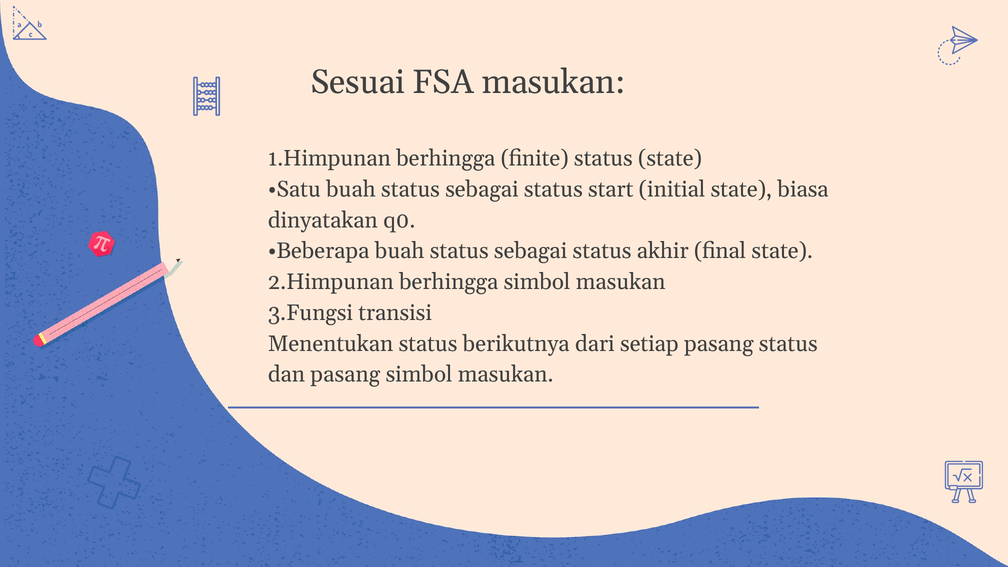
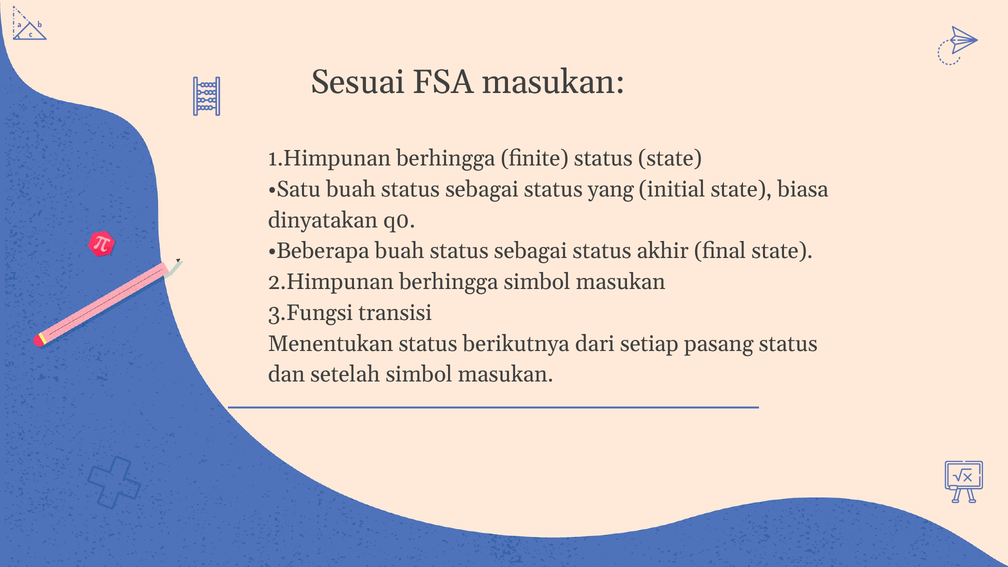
start: start -> yang
dan pasang: pasang -> setelah
